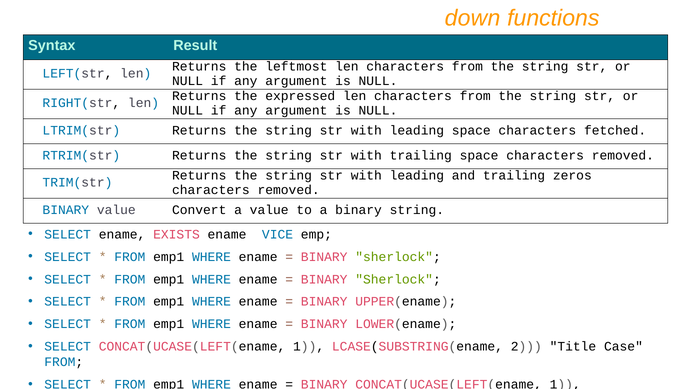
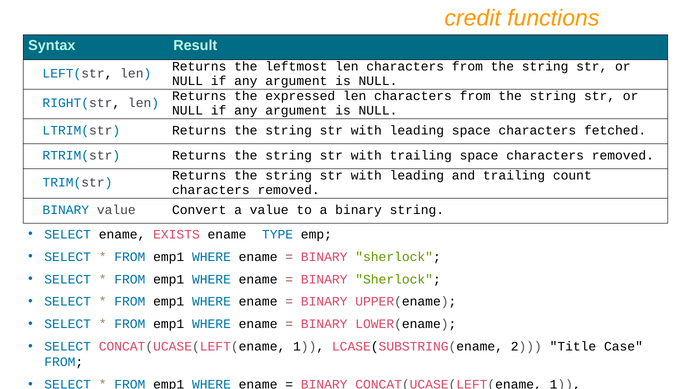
down: down -> credit
zeros: zeros -> count
VICE: VICE -> TYPE
